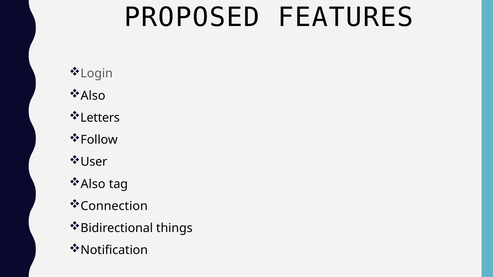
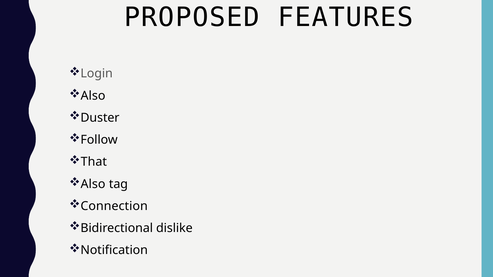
Letters: Letters -> Duster
User: User -> That
things: things -> dislike
